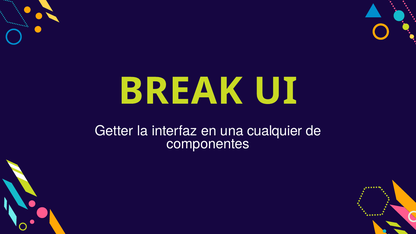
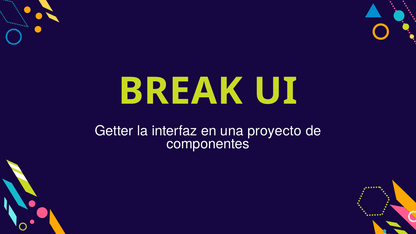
cualquier: cualquier -> proyecto
